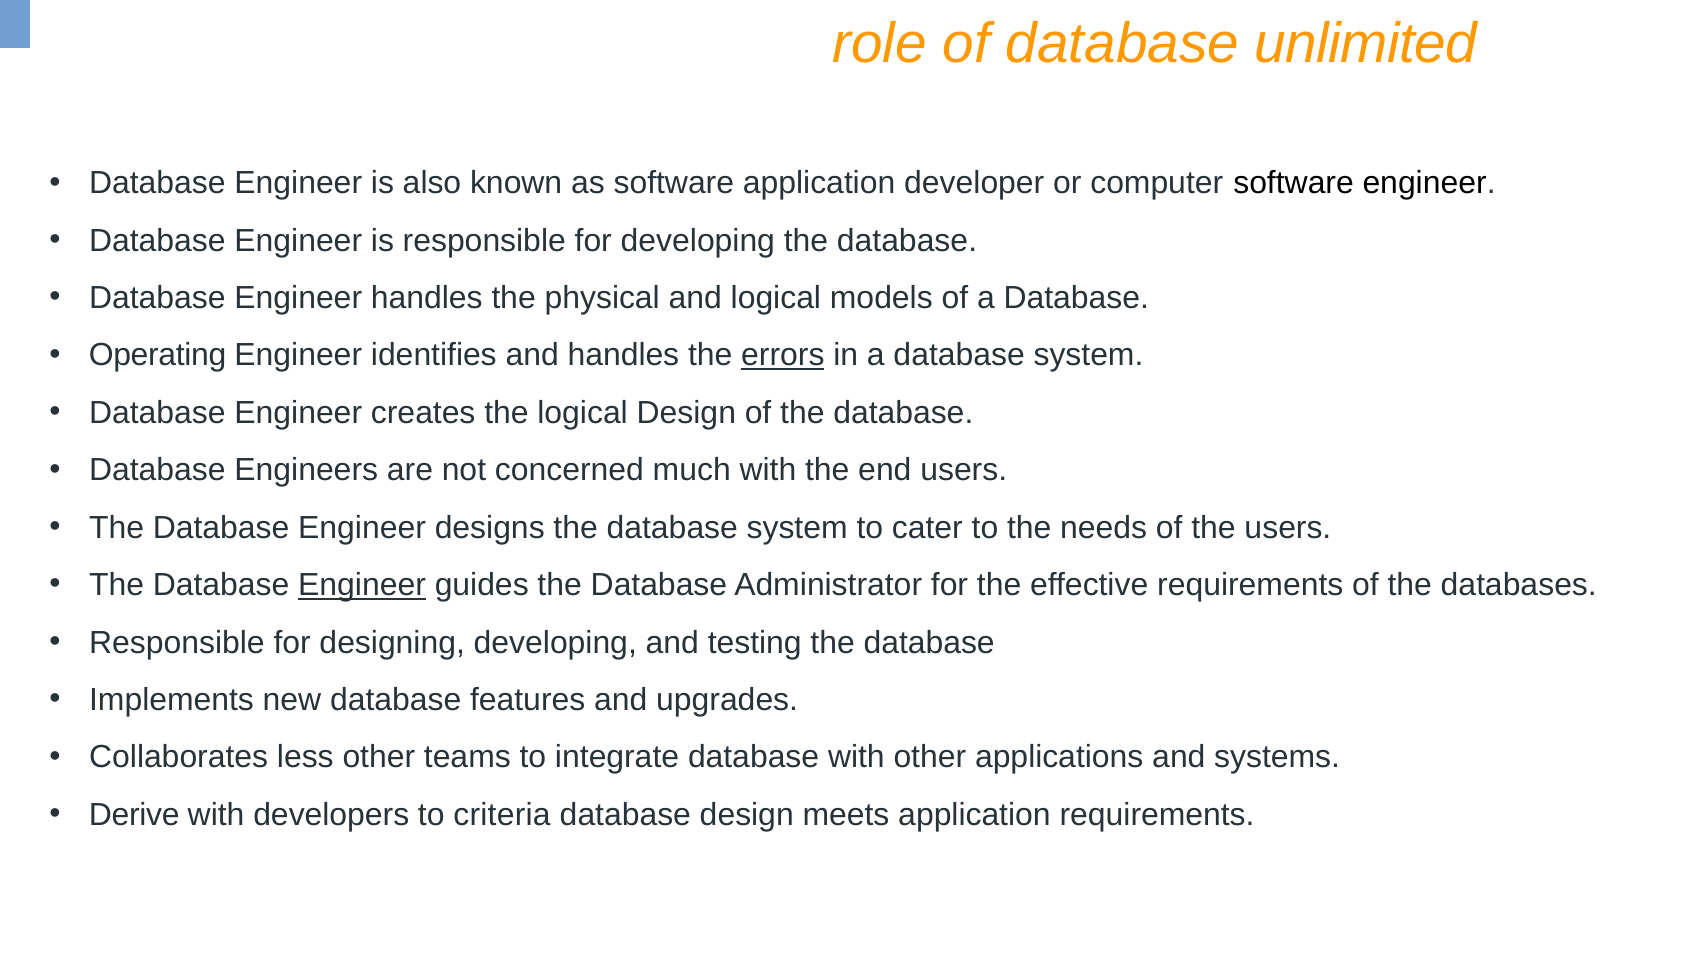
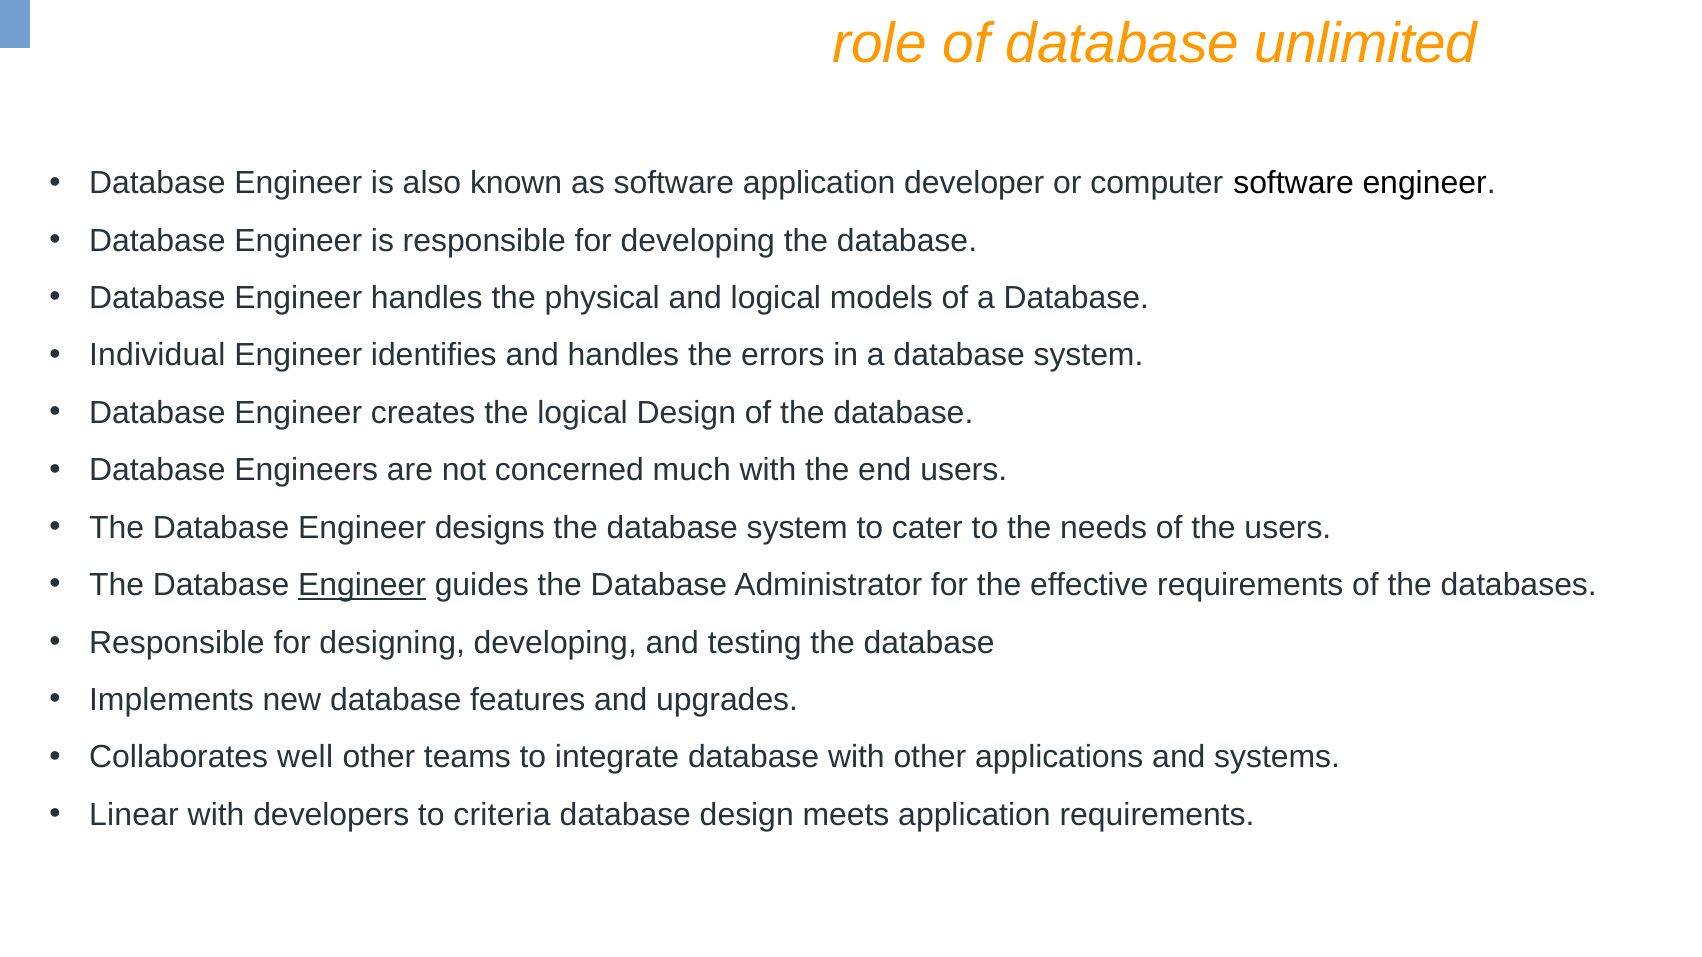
Operating: Operating -> Individual
errors underline: present -> none
less: less -> well
Derive: Derive -> Linear
